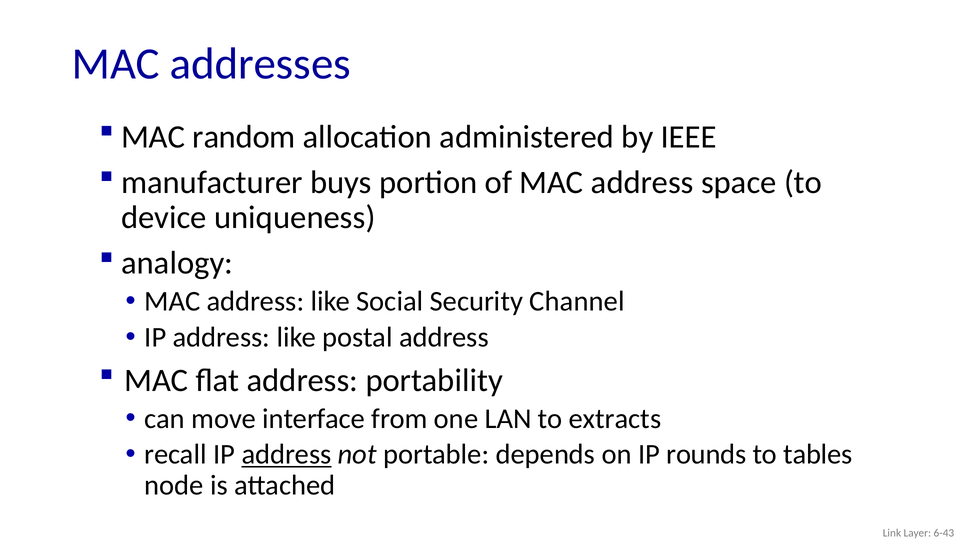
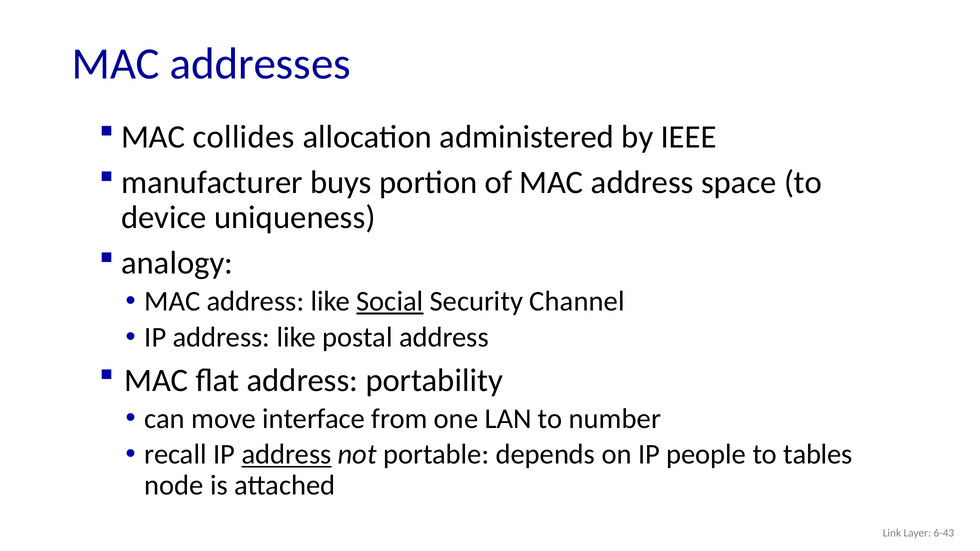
random: random -> collides
Social underline: none -> present
extracts: extracts -> number
rounds: rounds -> people
